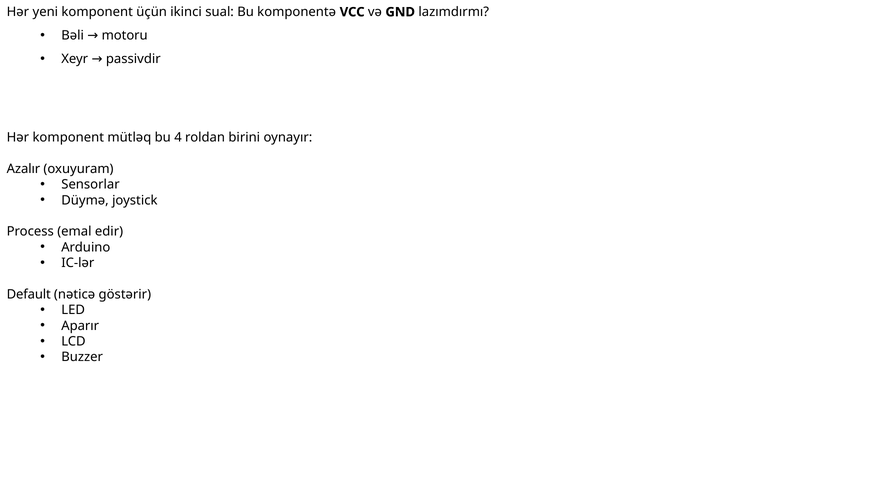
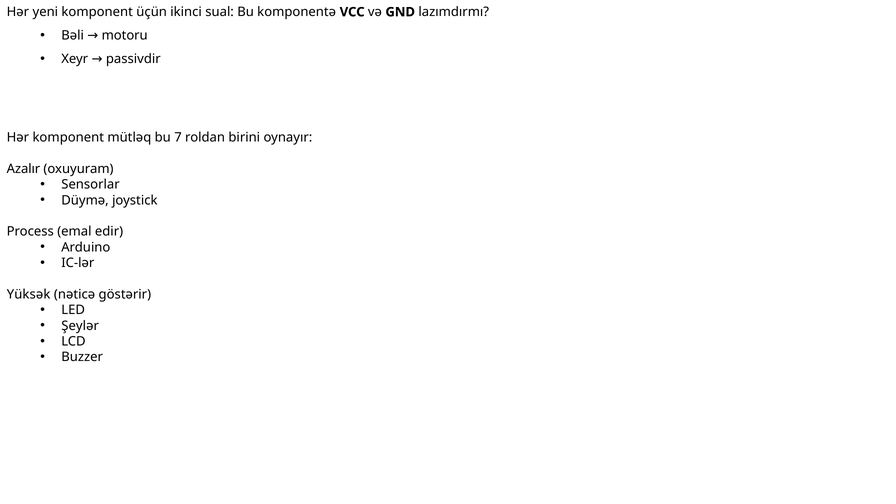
4: 4 -> 7
Default: Default -> Yüksək
Aparır: Aparır -> Şeylər
